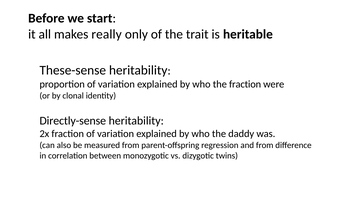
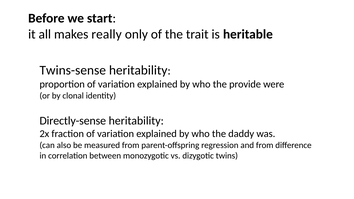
These-sense: These-sense -> Twins-sense
the fraction: fraction -> provide
